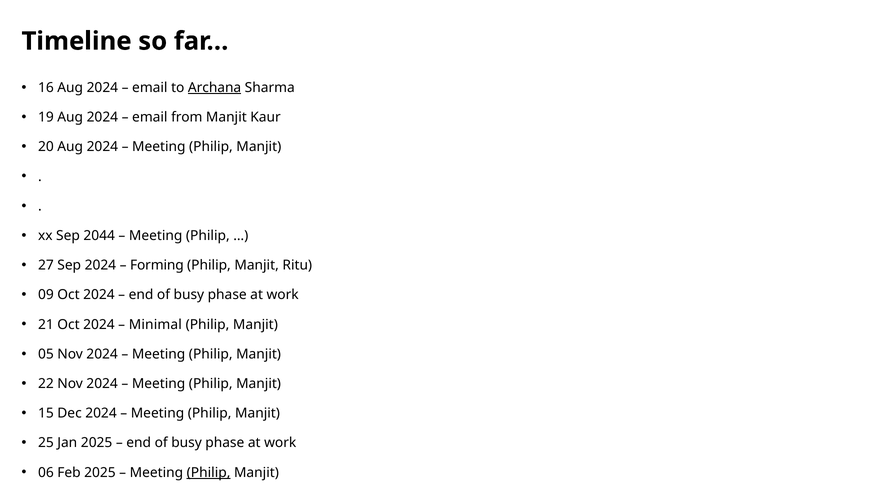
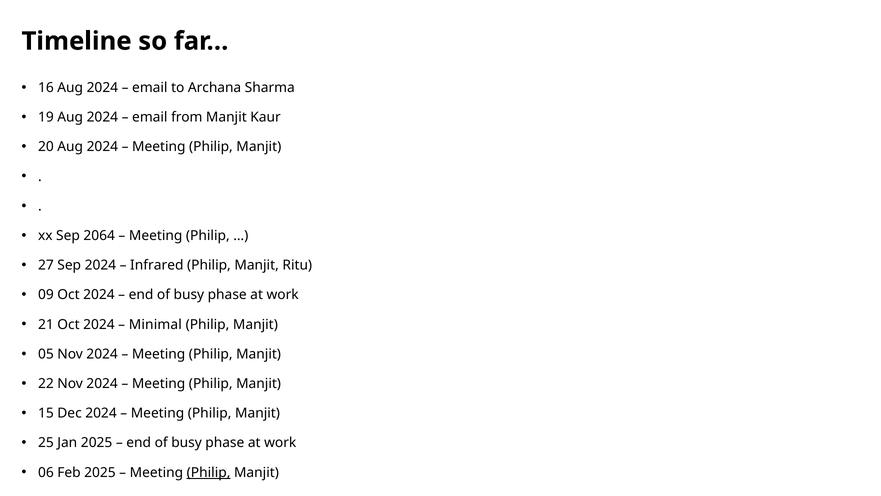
Archana underline: present -> none
2044: 2044 -> 2064
Forming: Forming -> Infrared
